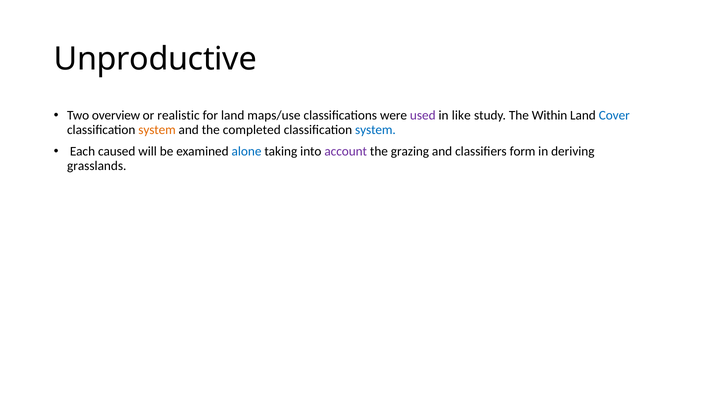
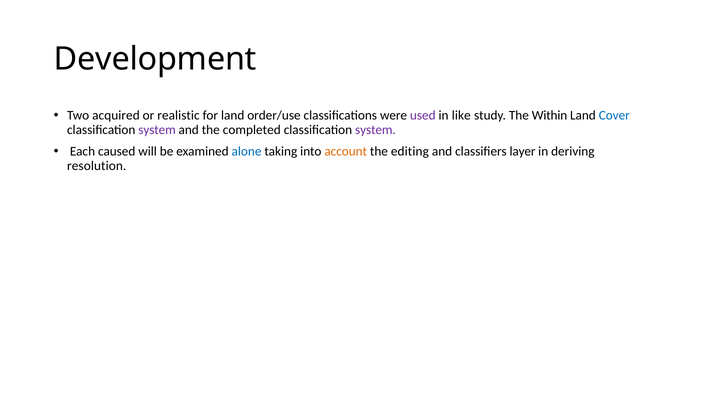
Unproductive: Unproductive -> Development
overview: overview -> acquired
maps/use: maps/use -> order/use
system at (157, 130) colour: orange -> purple
system at (375, 130) colour: blue -> purple
account colour: purple -> orange
grazing: grazing -> editing
form: form -> layer
grasslands: grasslands -> resolution
